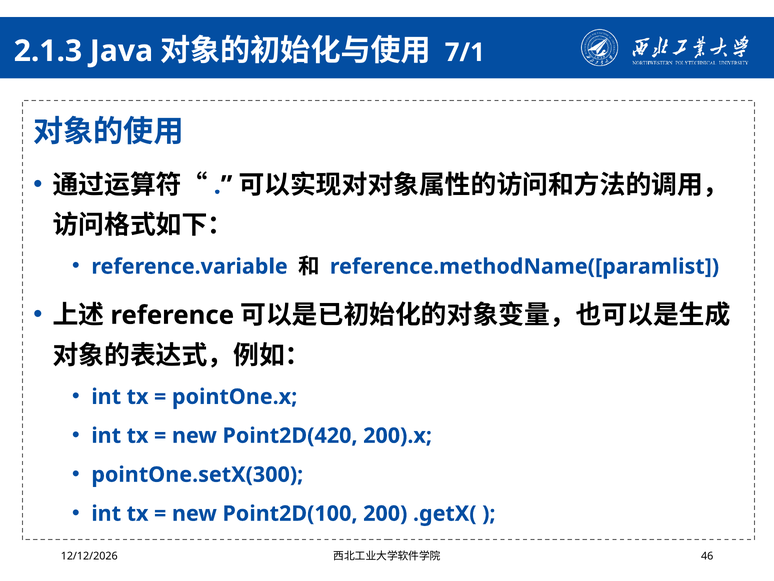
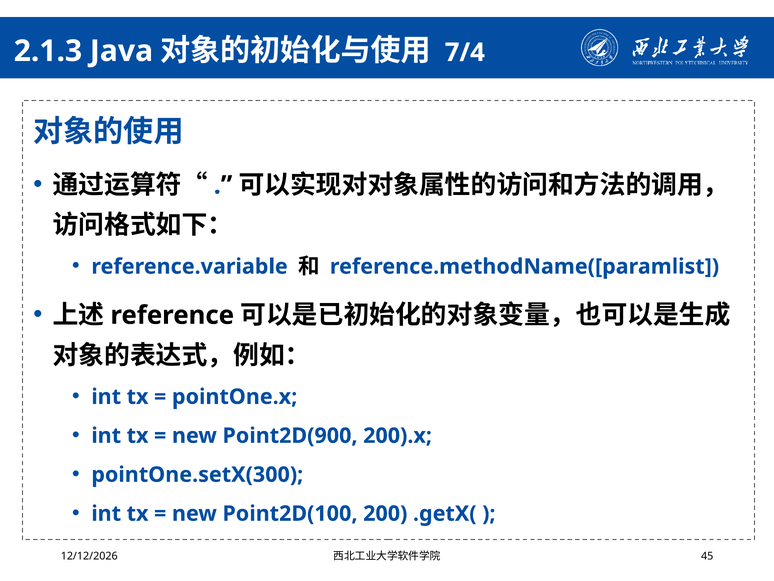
7/1: 7/1 -> 7/4
Point2D(420: Point2D(420 -> Point2D(900
46: 46 -> 45
